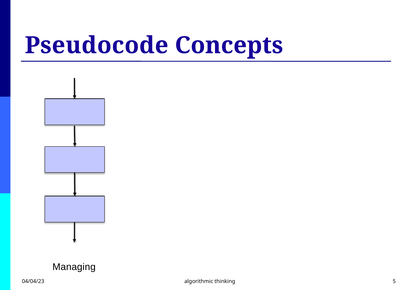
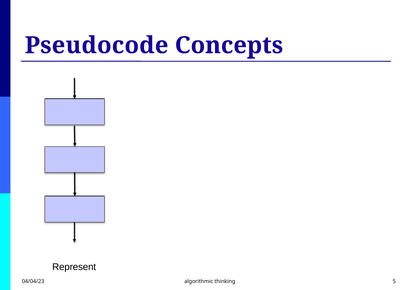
Managing: Managing -> Represent
